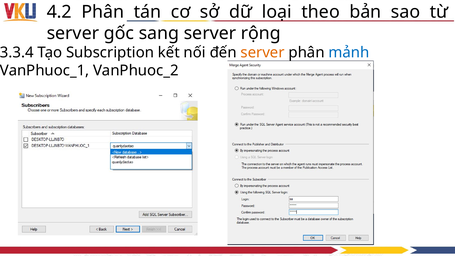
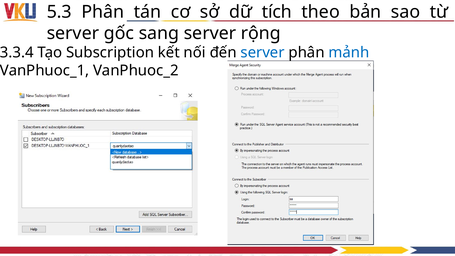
4.2: 4.2 -> 5.3
loại: loại -> tích
server at (263, 53) colour: orange -> blue
